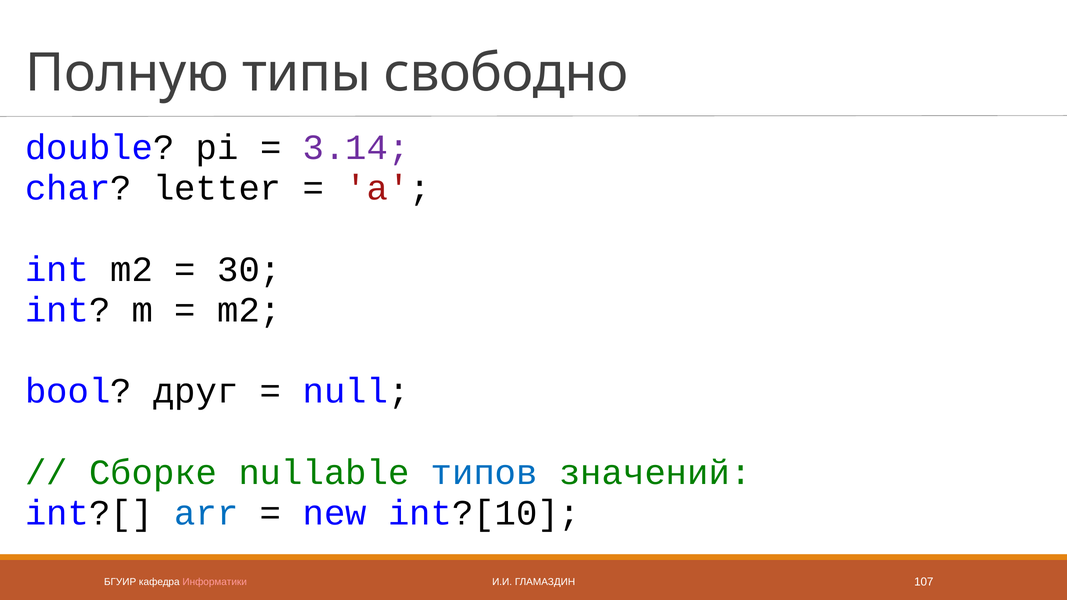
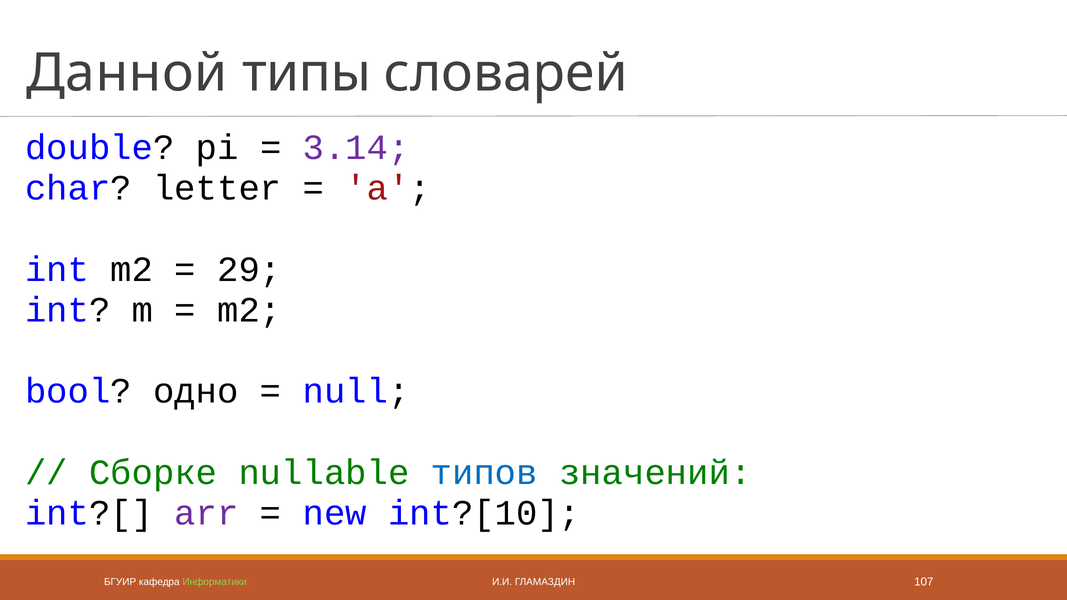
Полную: Полную -> Данной
свободно: свободно -> словарей
30: 30 -> 29
друг: друг -> одно
arr colour: blue -> purple
Информатики colour: pink -> light green
